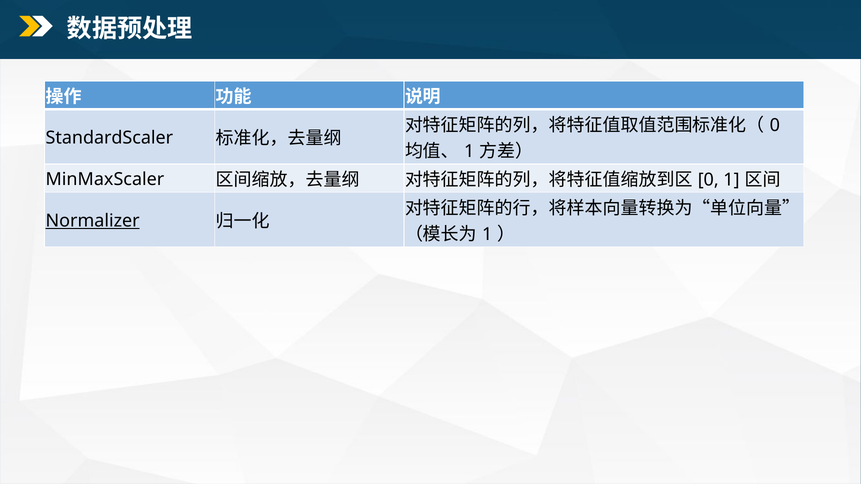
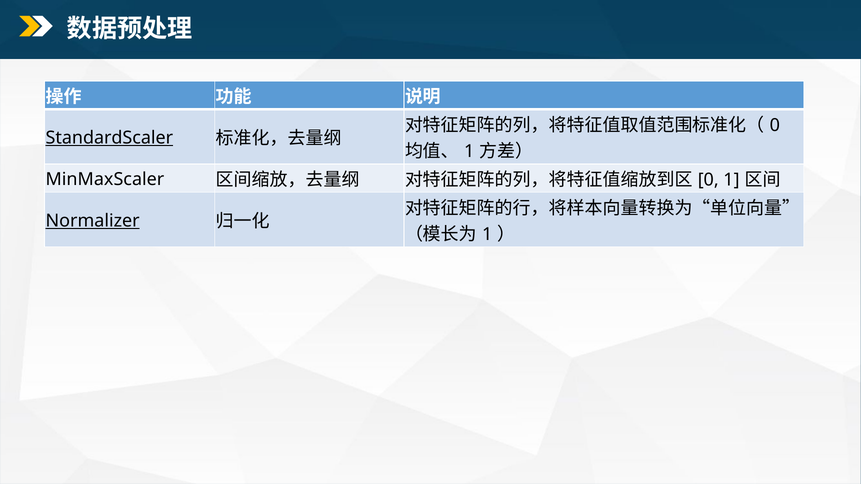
StandardScaler underline: none -> present
